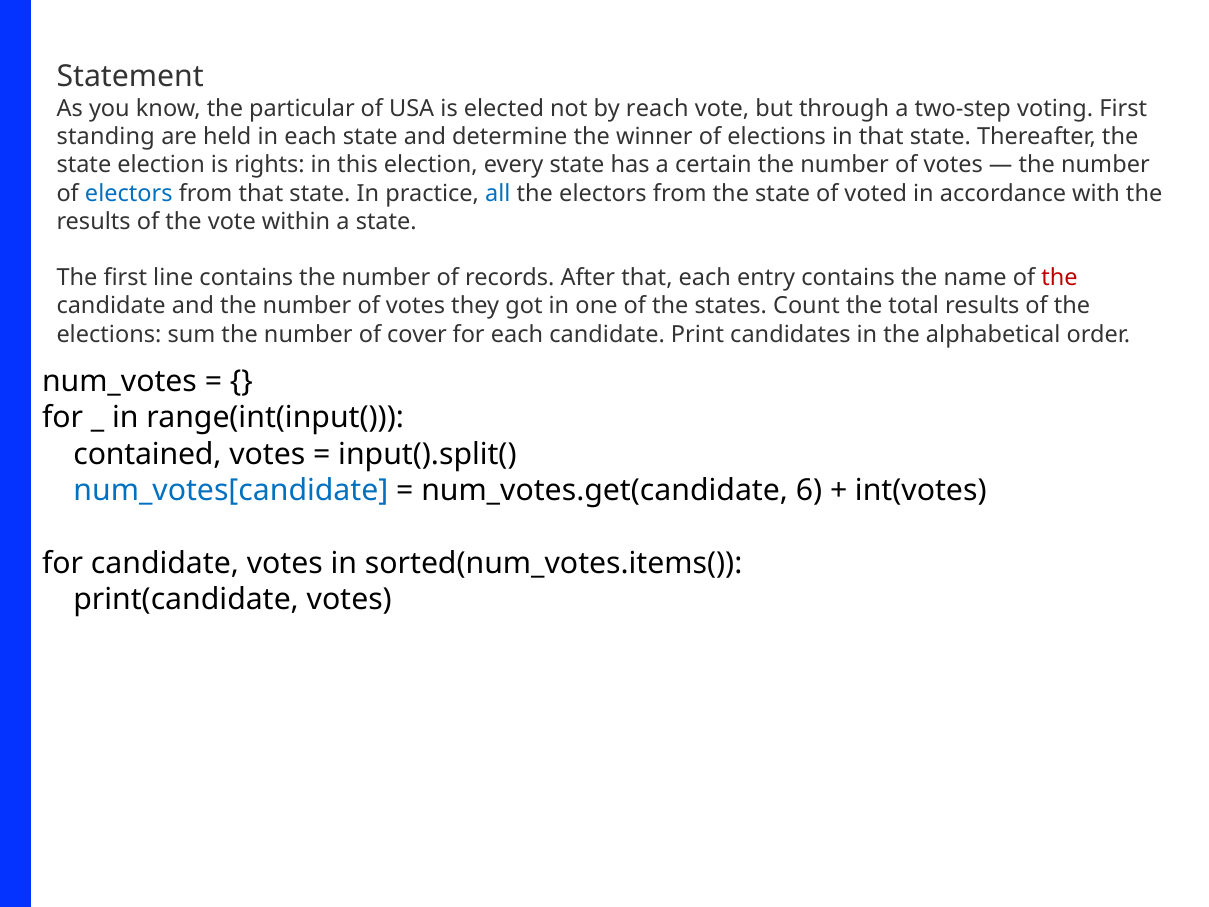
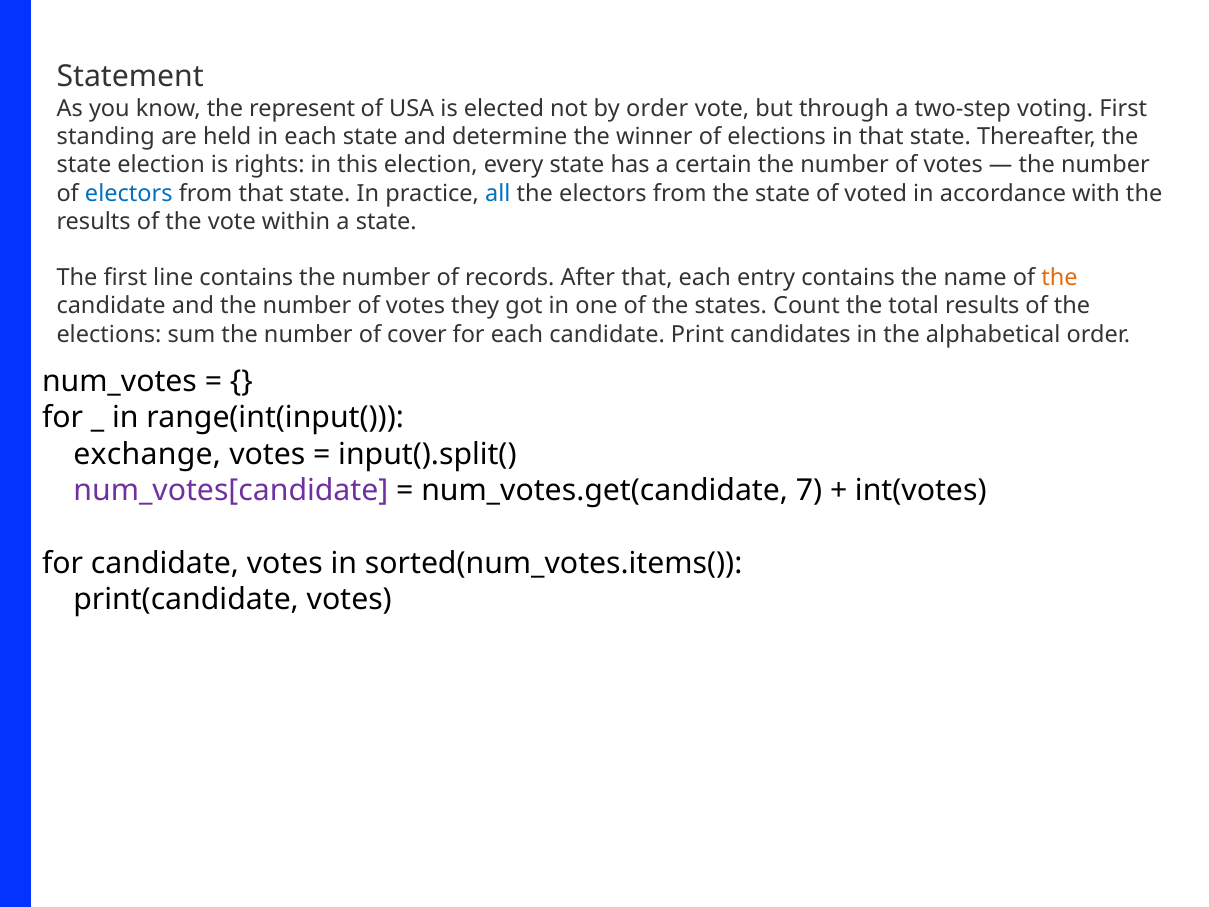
particular: particular -> represent
by reach: reach -> order
the at (1060, 278) colour: red -> orange
contained: contained -> exchange
num_votes[candidate colour: blue -> purple
6: 6 -> 7
